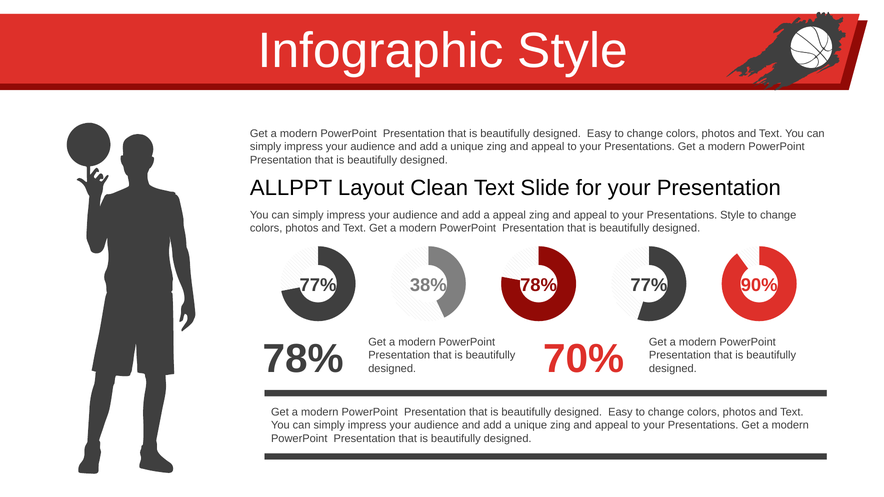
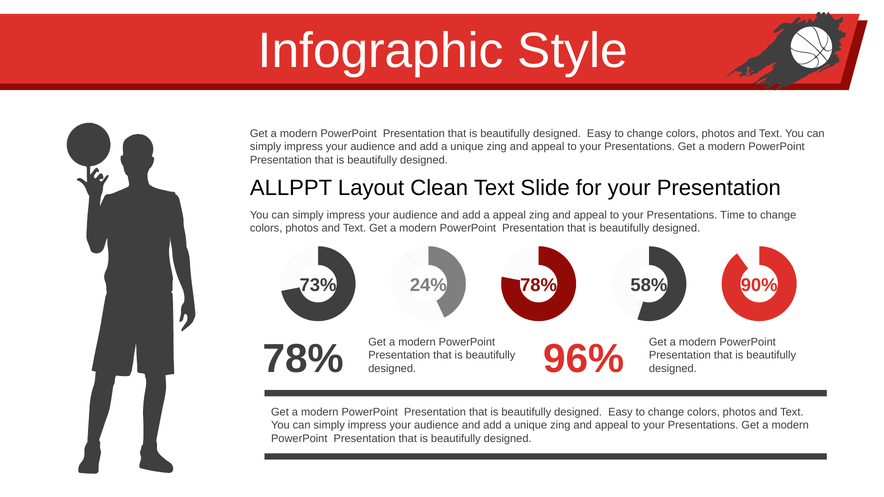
Presentations Style: Style -> Time
77% at (318, 285): 77% -> 73%
38%: 38% -> 24%
78% 77%: 77% -> 58%
70%: 70% -> 96%
